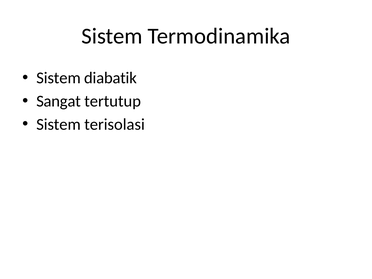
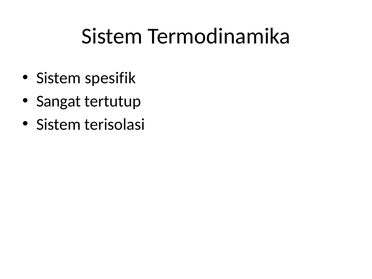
diabatik: diabatik -> spesifik
